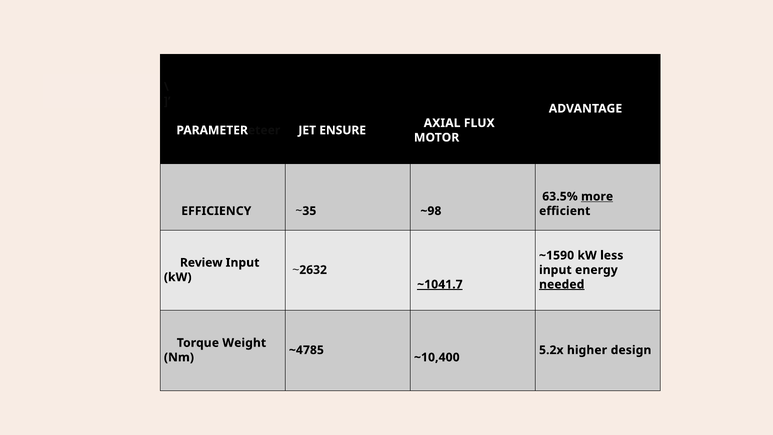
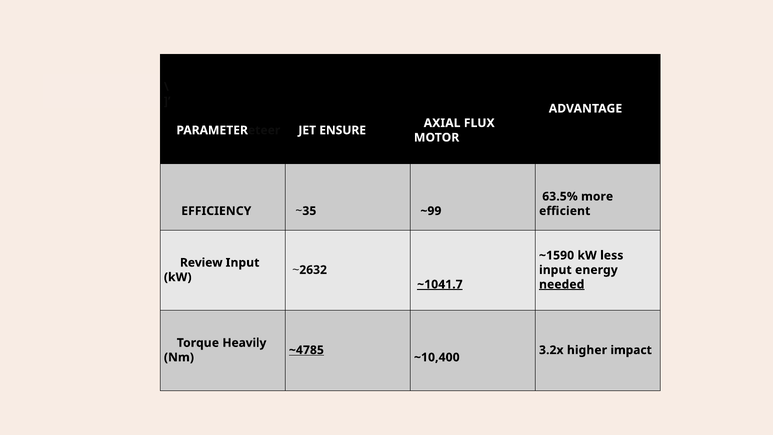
more underline: present -> none
~98: ~98 -> ~99
Weight: Weight -> Heavily
~4785 underline: none -> present
5.2x: 5.2x -> 3.2x
design: design -> impact
